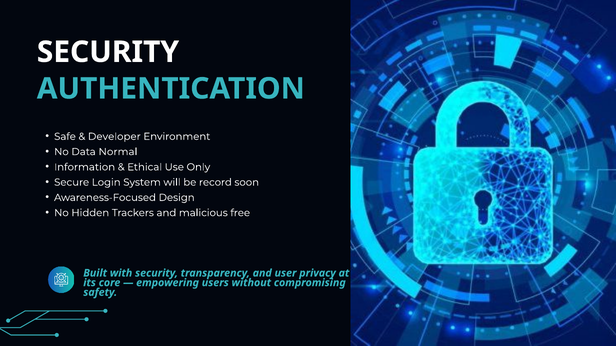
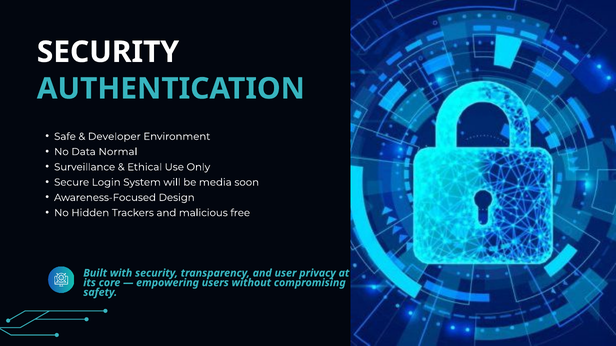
Information: Information -> Surveillance
record: record -> media
